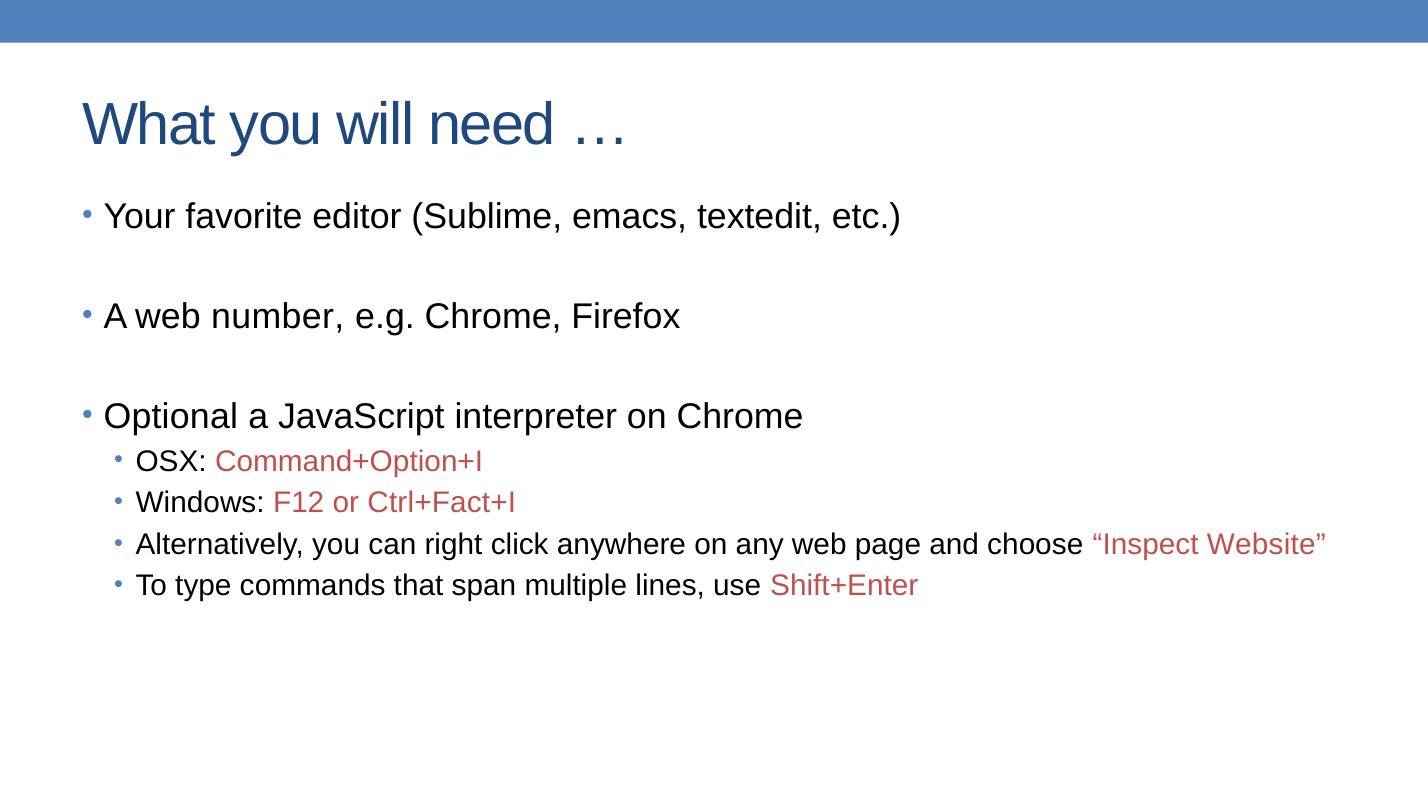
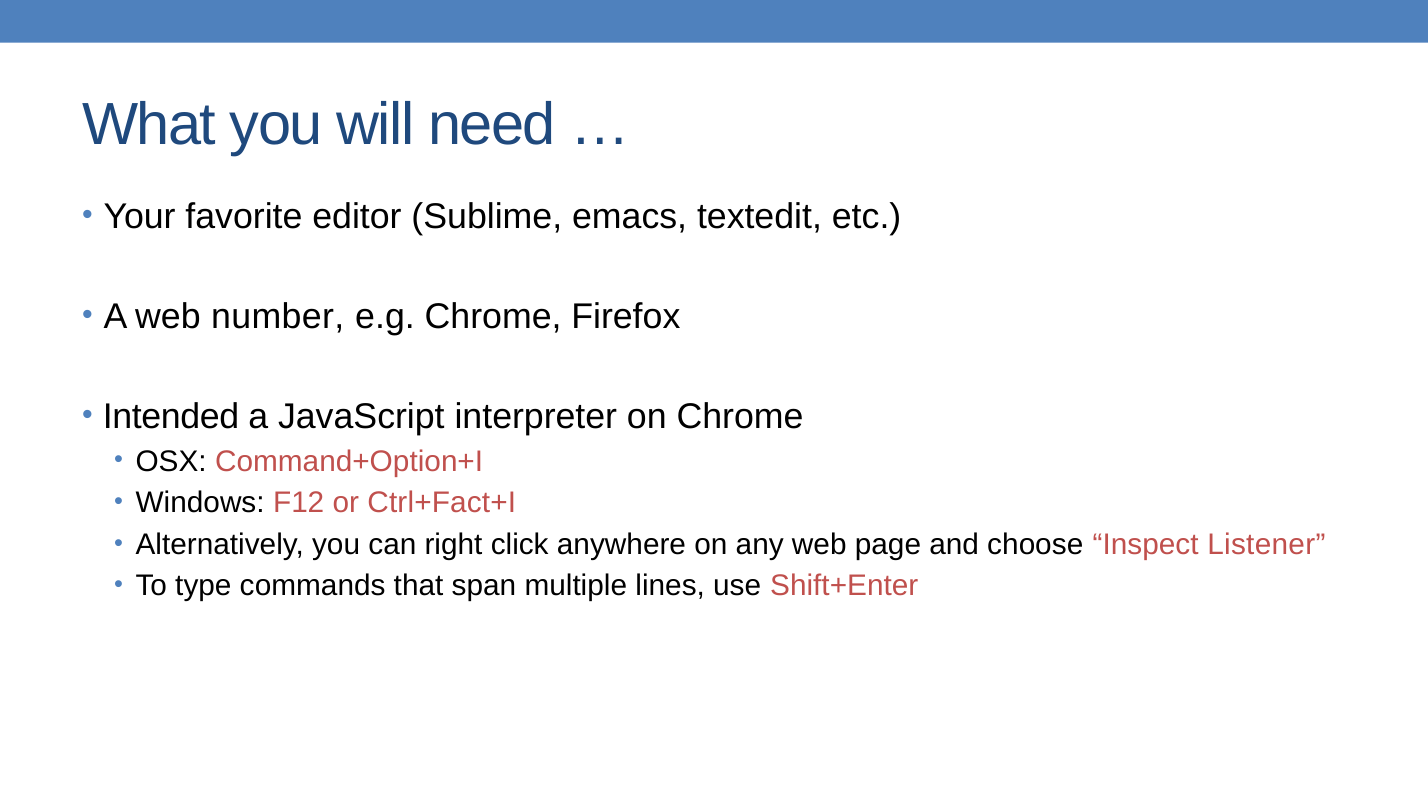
Optional: Optional -> Intended
Website: Website -> Listener
